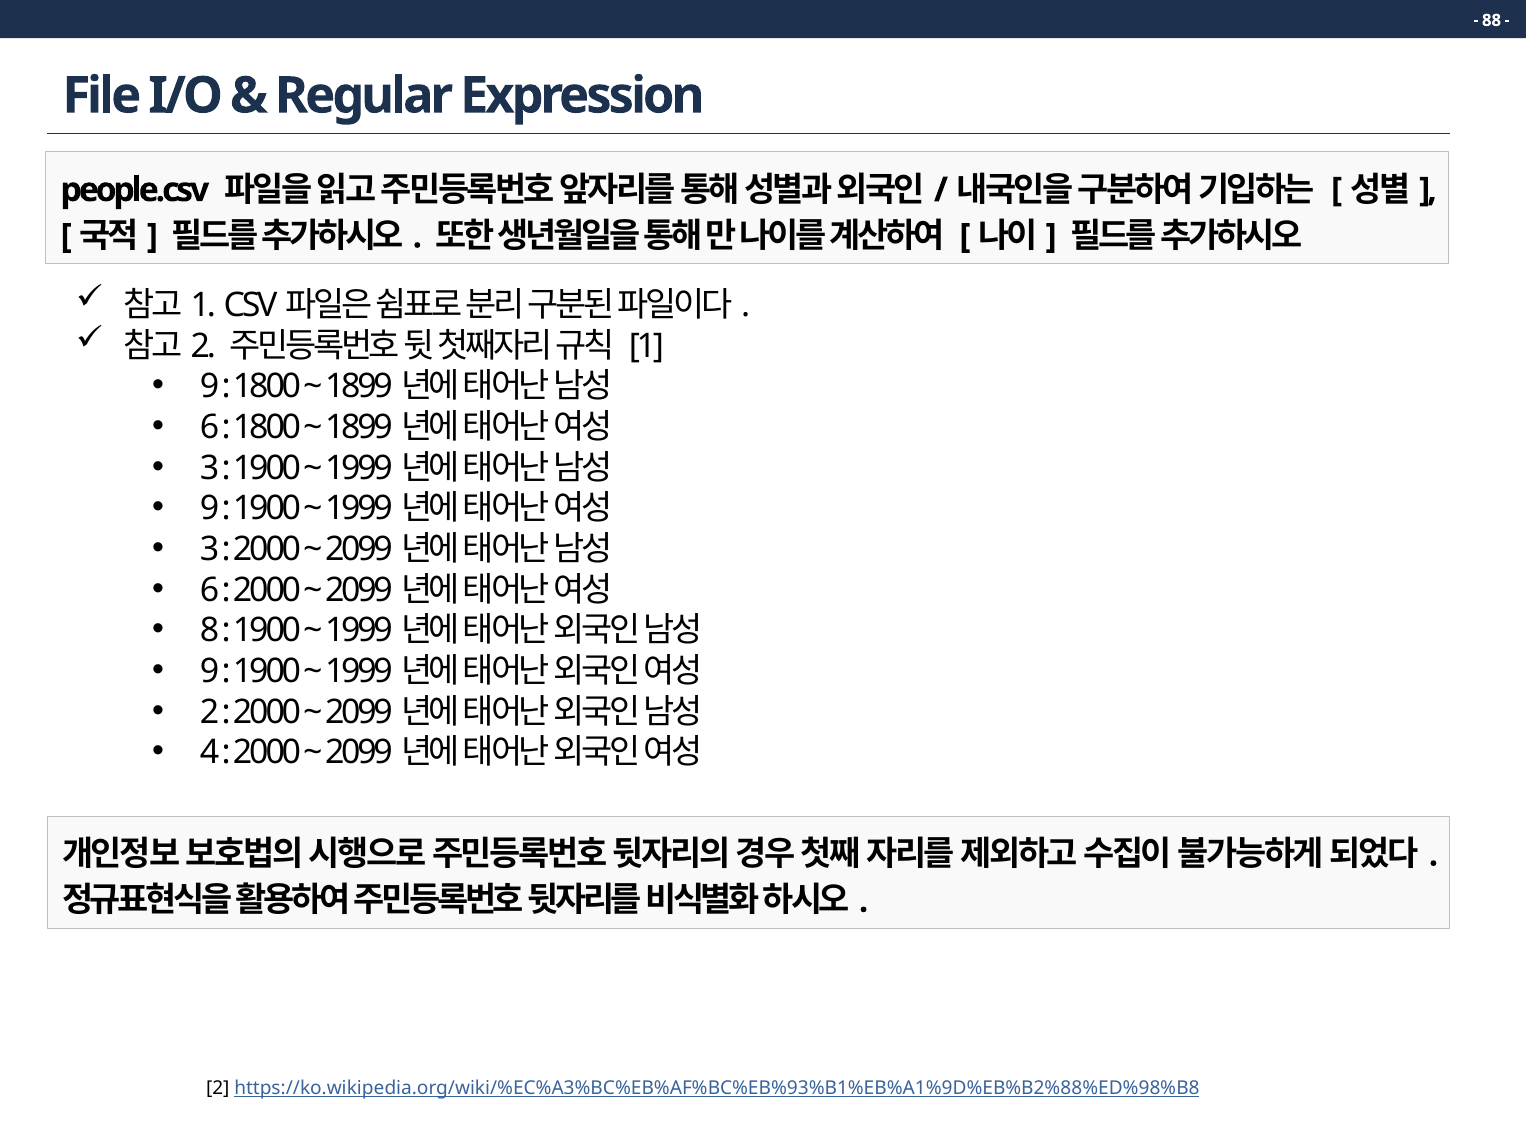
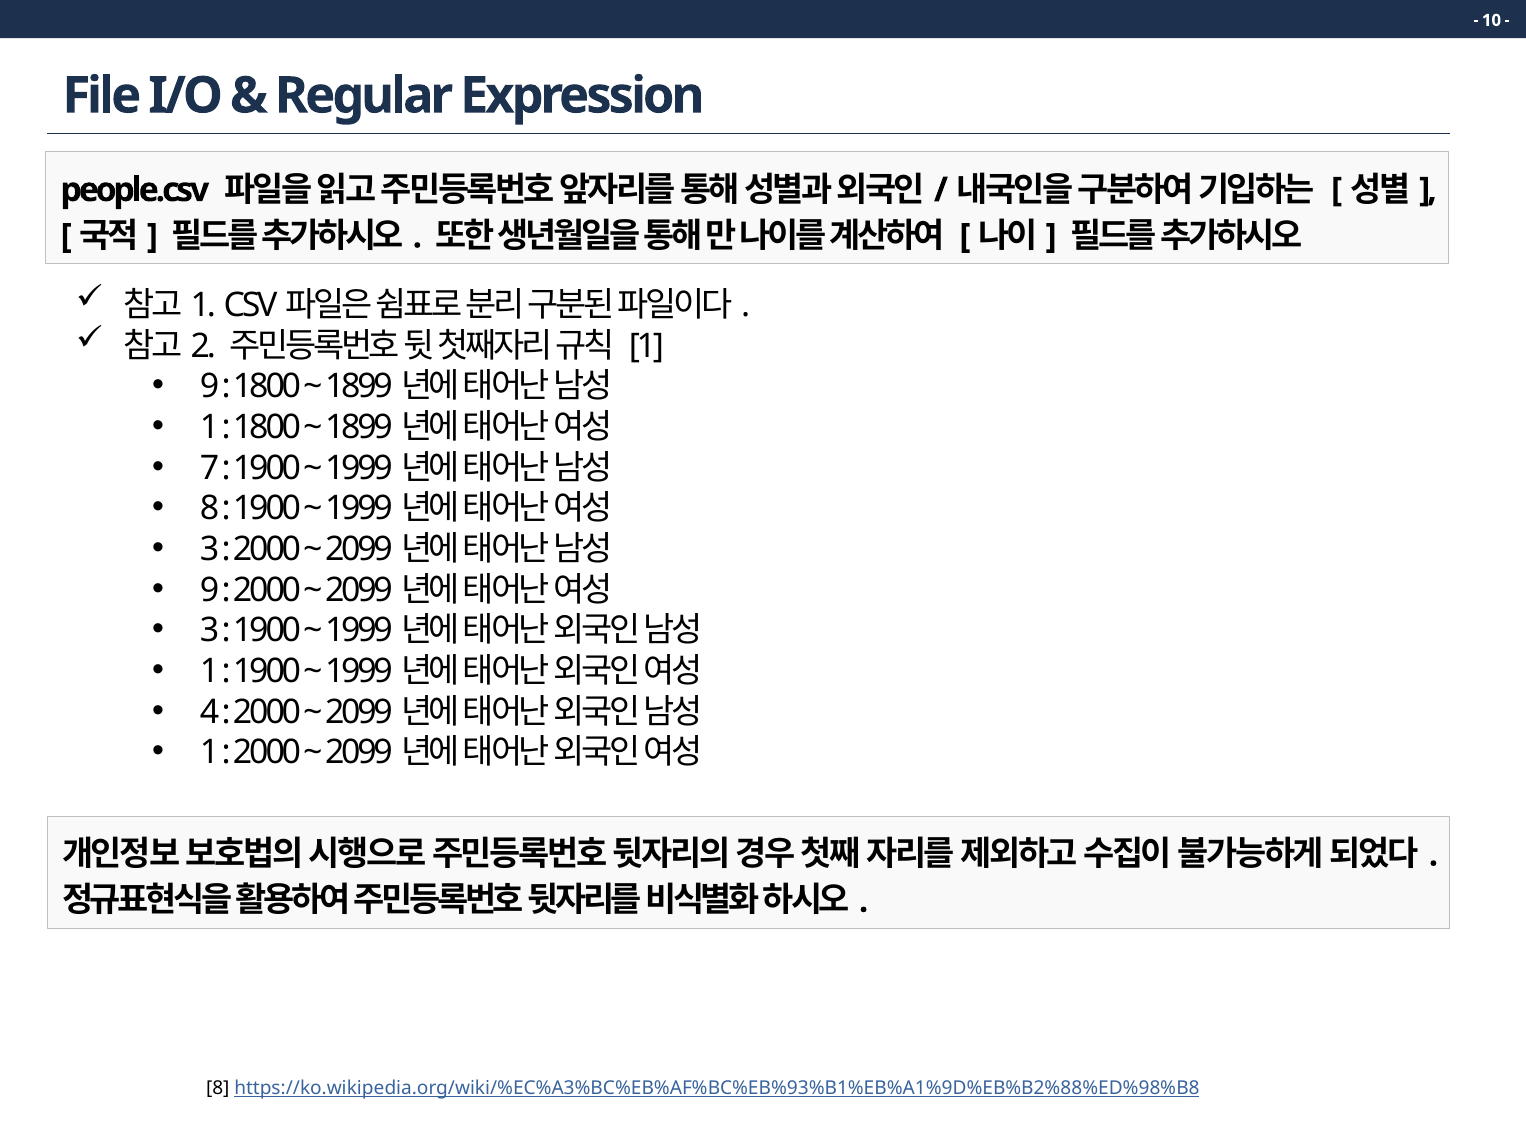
88: 88 -> 10
6 at (210, 428): 6 -> 1
3 at (210, 468): 3 -> 7
9 at (210, 509): 9 -> 8
6 at (210, 590): 6 -> 9
8 at (210, 631): 8 -> 3
9 at (210, 672): 9 -> 1
2 at (210, 712): 2 -> 4
4 at (210, 753): 4 -> 1
2 at (218, 1088): 2 -> 8
